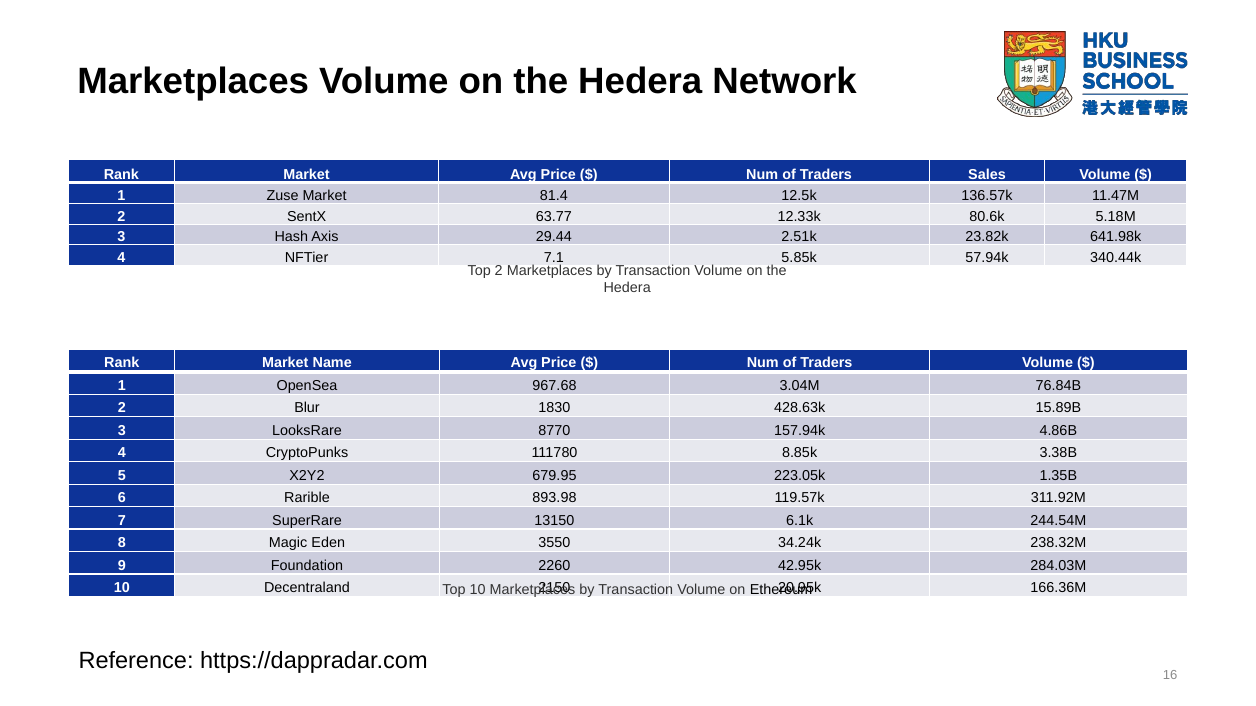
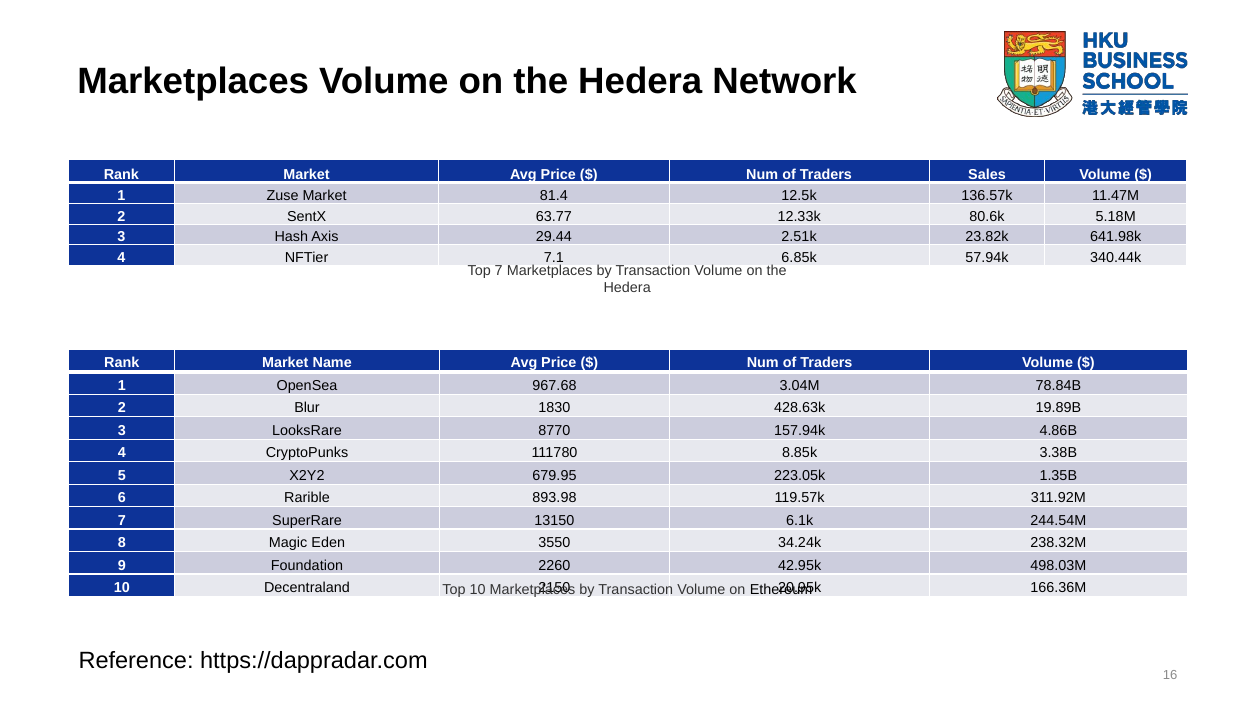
5.85k: 5.85k -> 6.85k
Top 2: 2 -> 7
76.84B: 76.84B -> 78.84B
15.89B: 15.89B -> 19.89B
284.03M: 284.03M -> 498.03M
